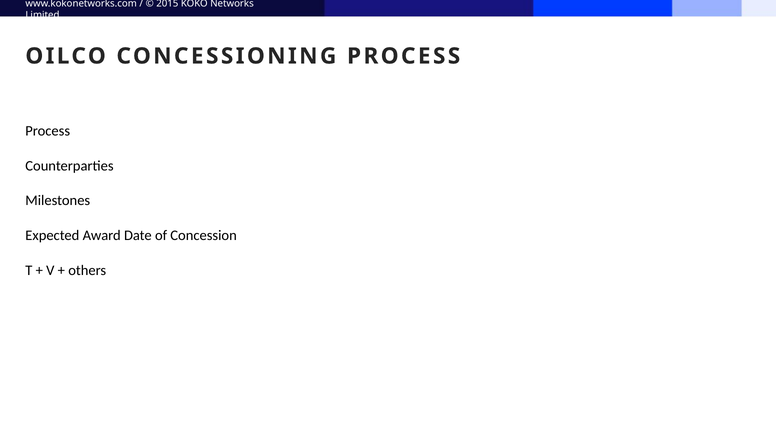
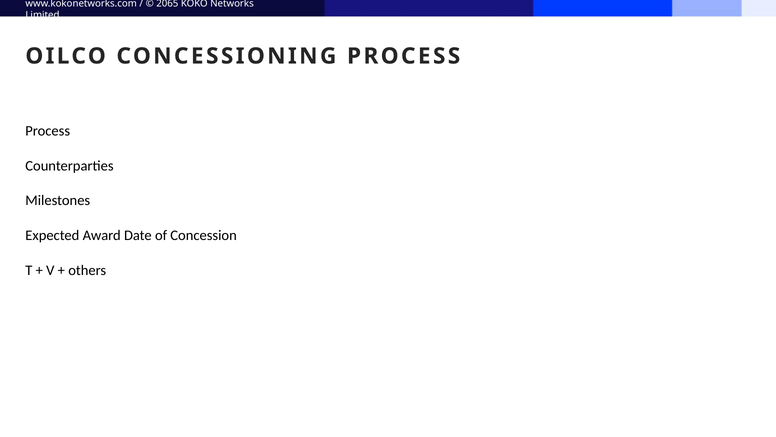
2015: 2015 -> 2065
